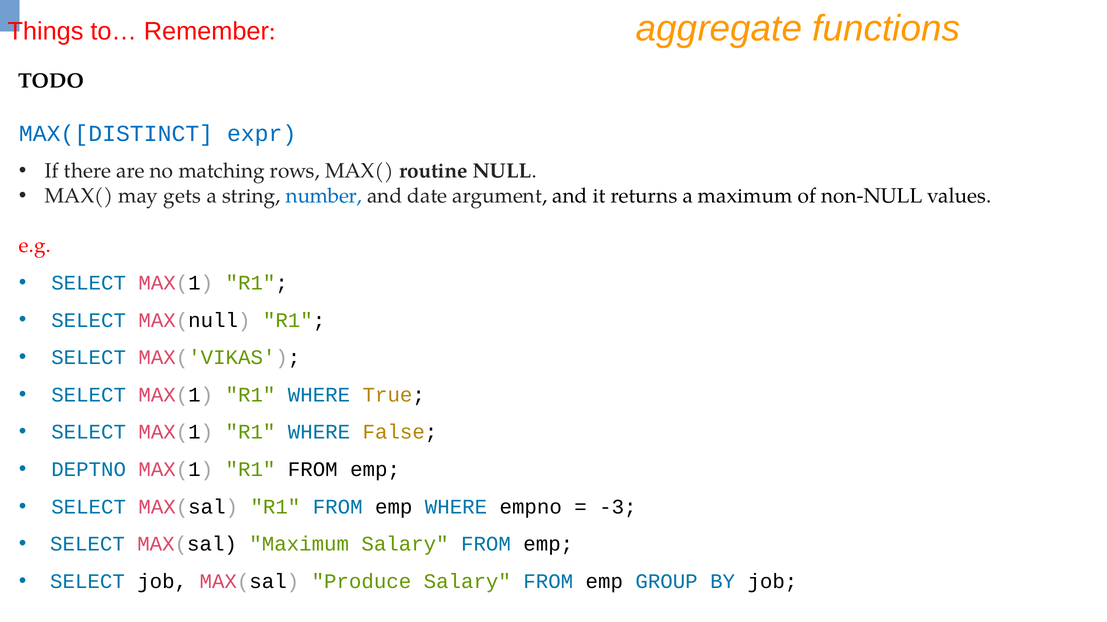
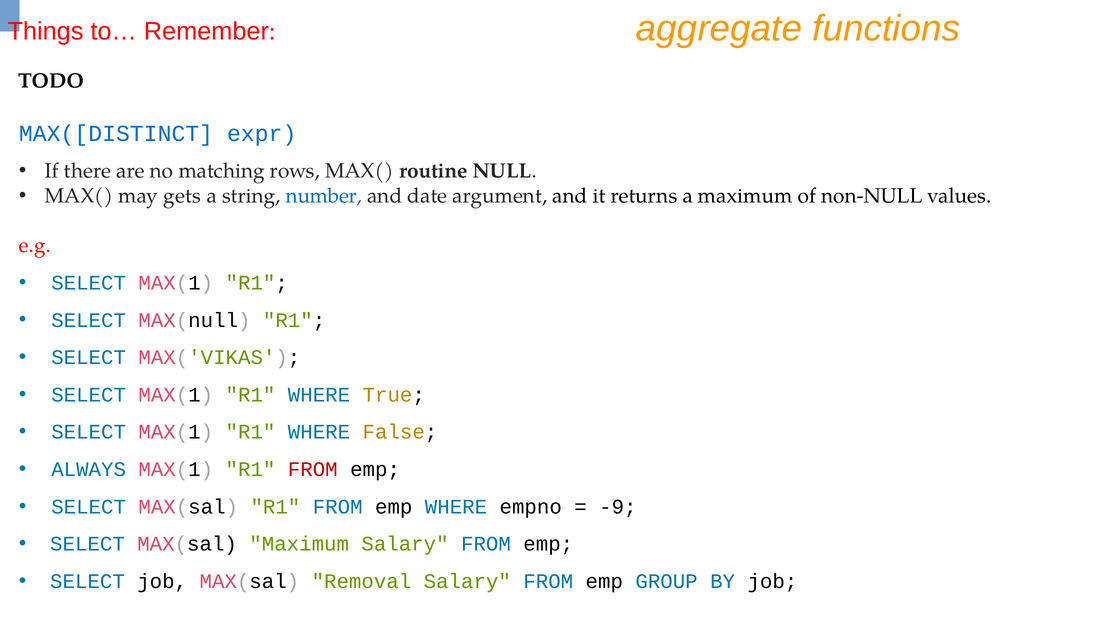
DEPTNO: DEPTNO -> ALWAYS
FROM at (313, 470) colour: black -> red
-3: -3 -> -9
Produce: Produce -> Removal
